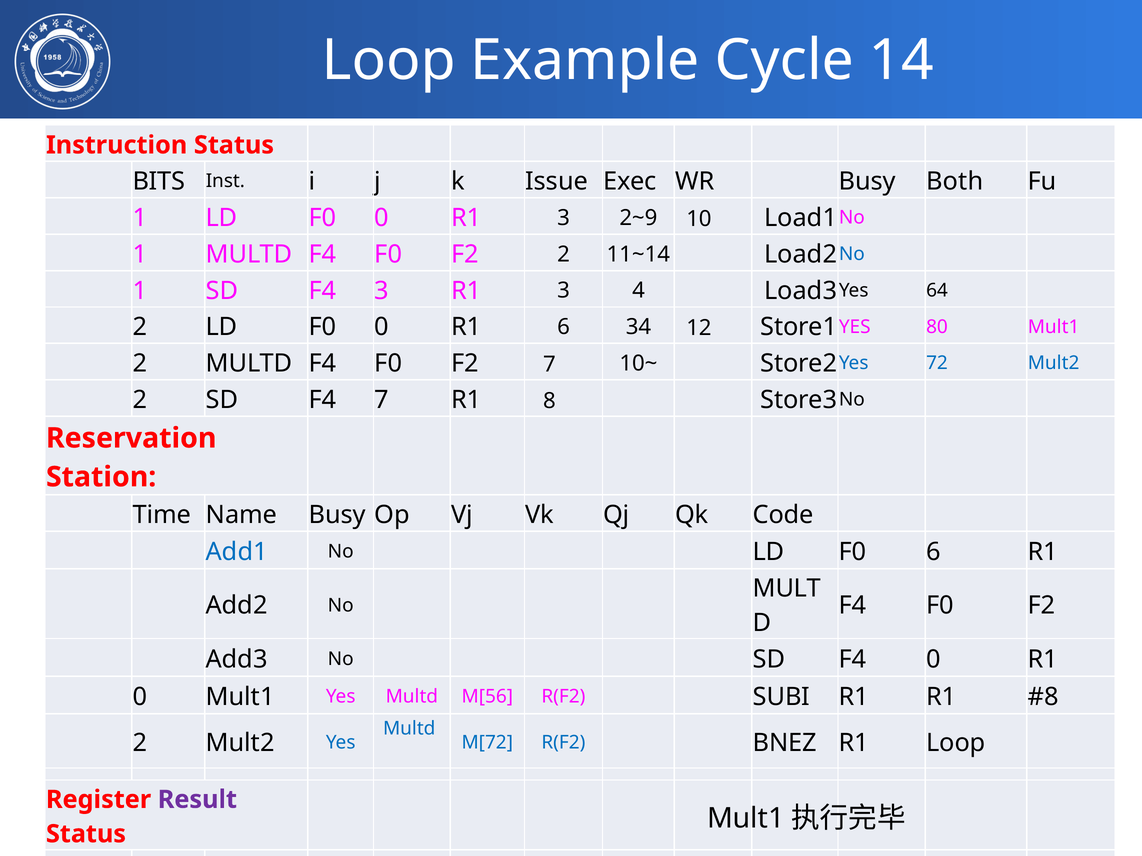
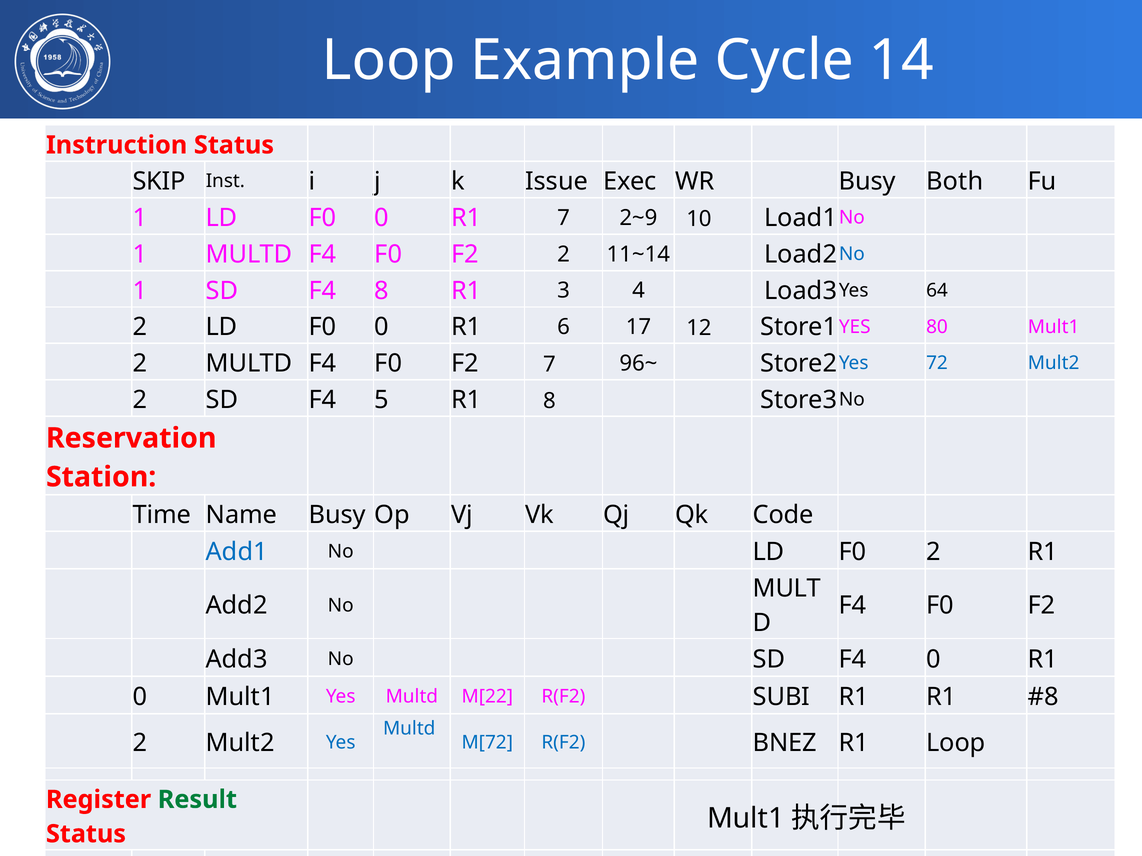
BITS: BITS -> SKIP
0 R1 3: 3 -> 7
F4 3: 3 -> 8
34: 34 -> 17
10~: 10~ -> 96~
F4 7: 7 -> 5
F0 6: 6 -> 2
M[56: M[56 -> M[22
Result colour: purple -> green
